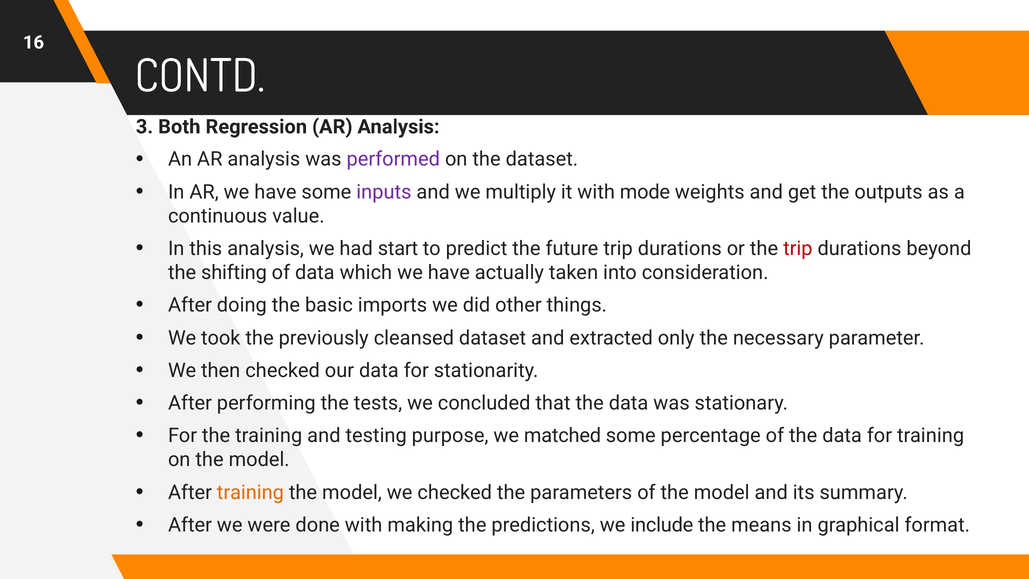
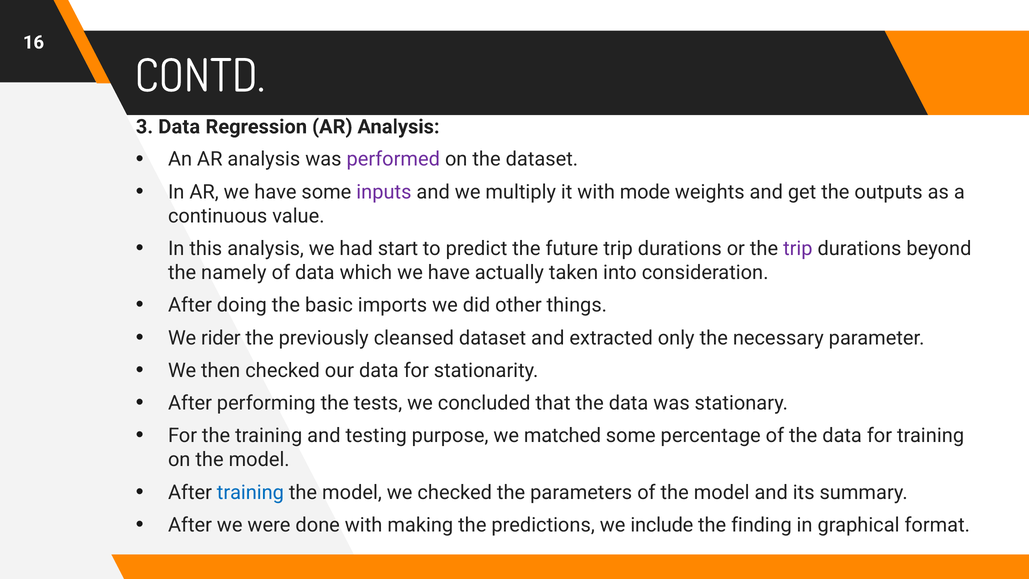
3 Both: Both -> Data
trip at (798, 249) colour: red -> purple
shifting: shifting -> namely
took: took -> rider
training at (250, 492) colour: orange -> blue
means: means -> finding
